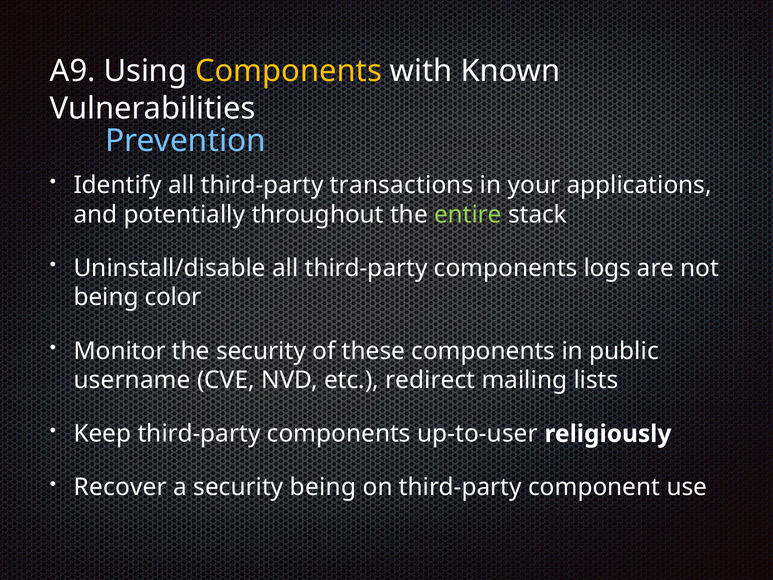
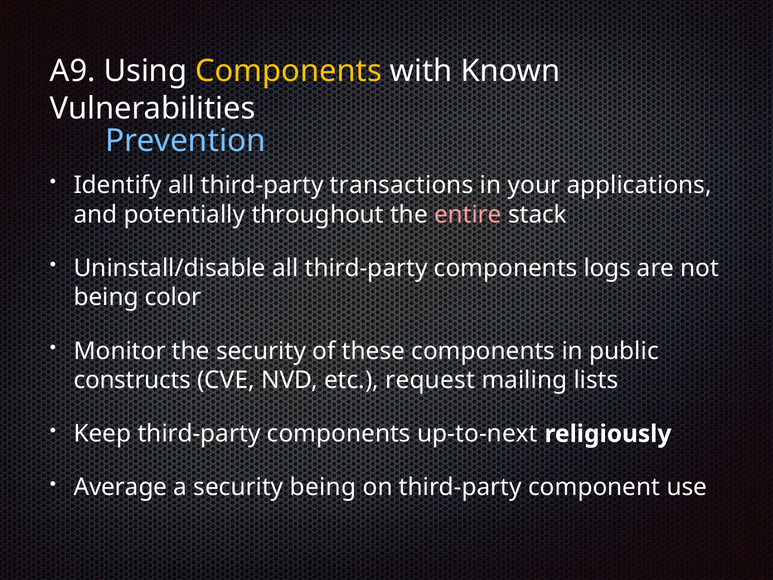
entire colour: light green -> pink
username: username -> constructs
redirect: redirect -> request
up-to-user: up-to-user -> up-to-next
Recover: Recover -> Average
